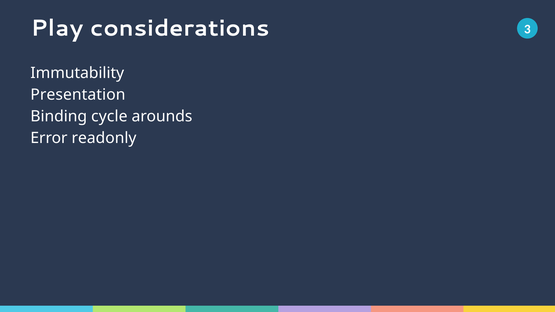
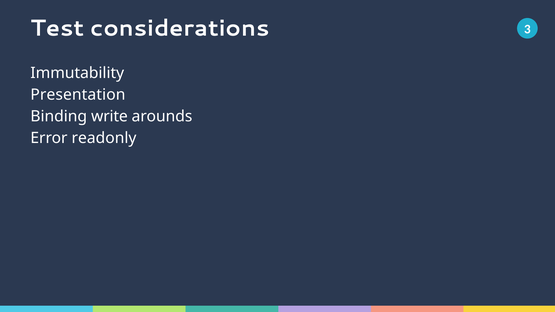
Play: Play -> Test
cycle: cycle -> write
